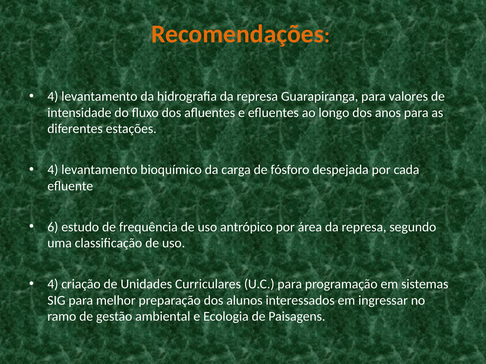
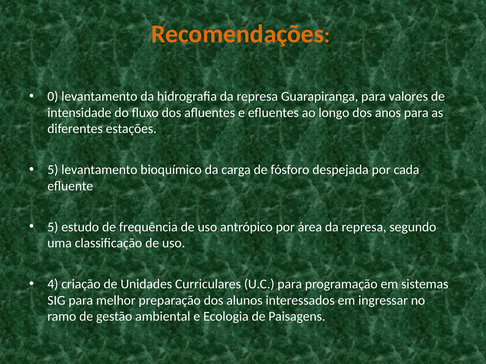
4 at (53, 97): 4 -> 0
4 at (53, 170): 4 -> 5
6 at (53, 227): 6 -> 5
